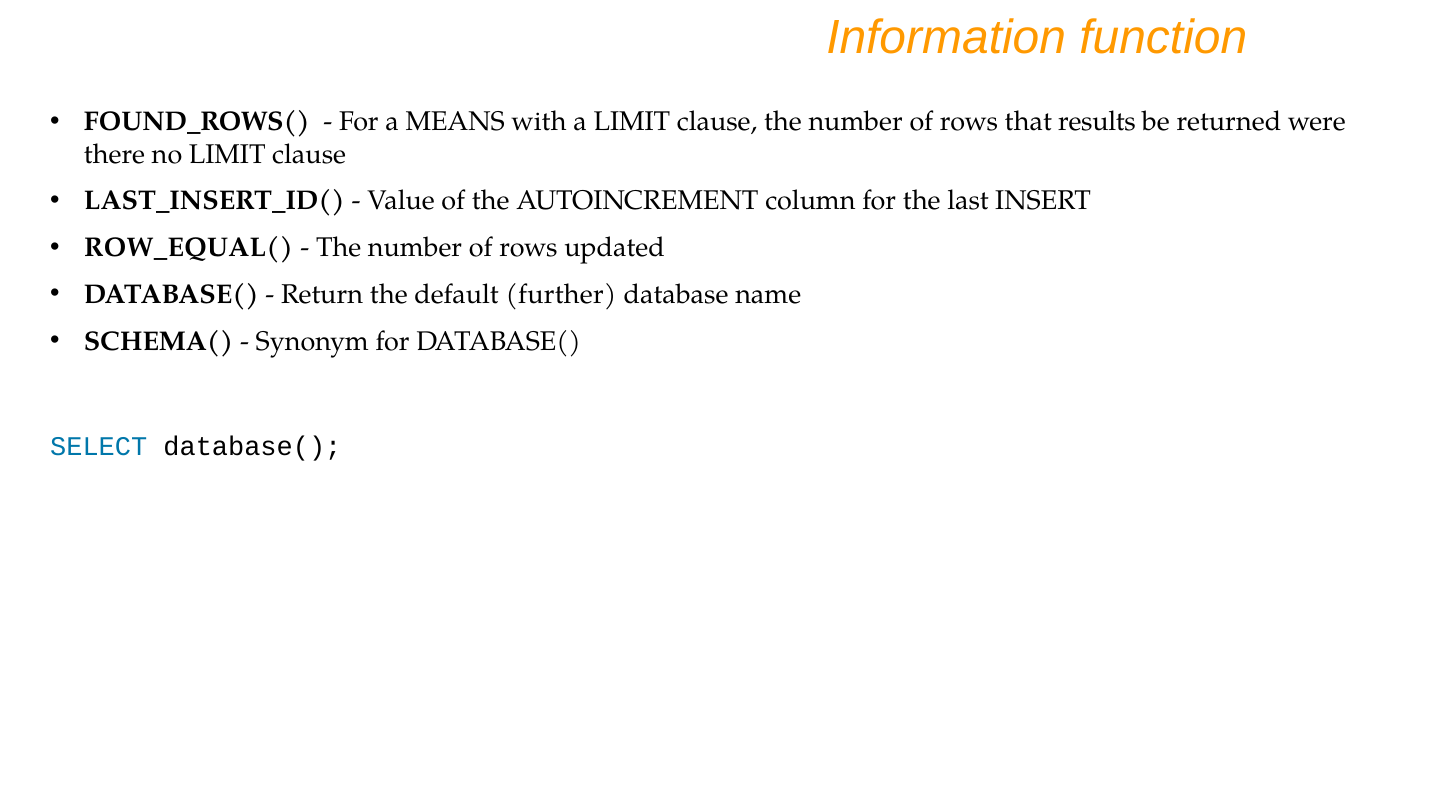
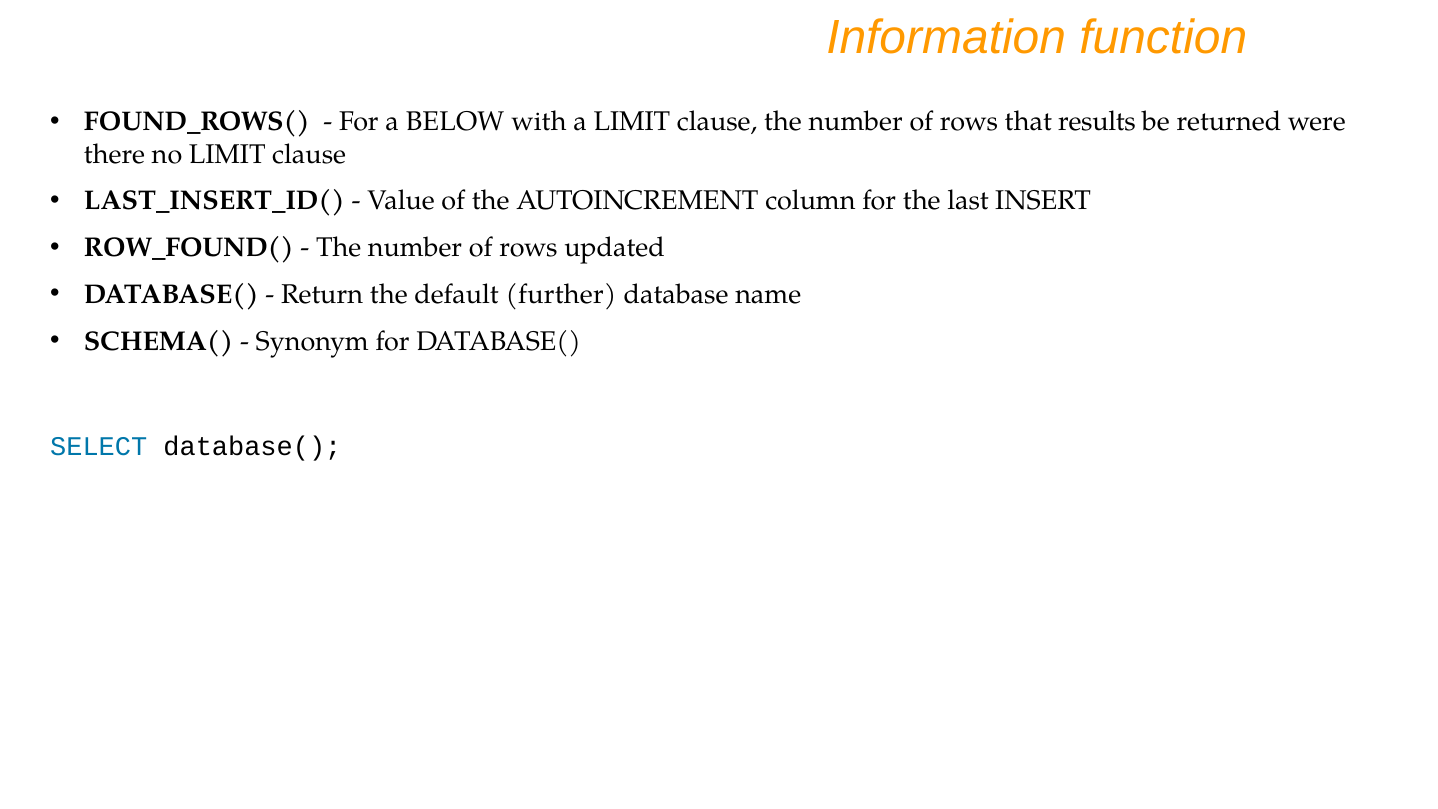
MEANS: MEANS -> BELOW
ROW_EQUAL(: ROW_EQUAL( -> ROW_FOUND(
